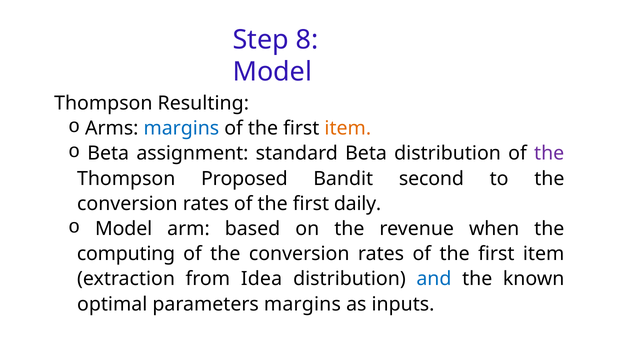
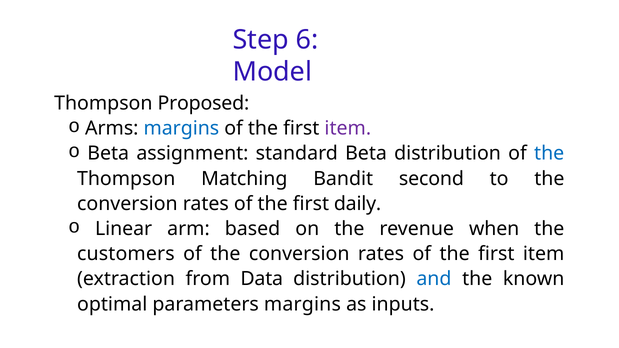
8: 8 -> 6
Resulting: Resulting -> Proposed
item at (348, 129) colour: orange -> purple
the at (549, 154) colour: purple -> blue
Proposed: Proposed -> Matching
Model at (124, 229): Model -> Linear
computing: computing -> customers
Idea: Idea -> Data
